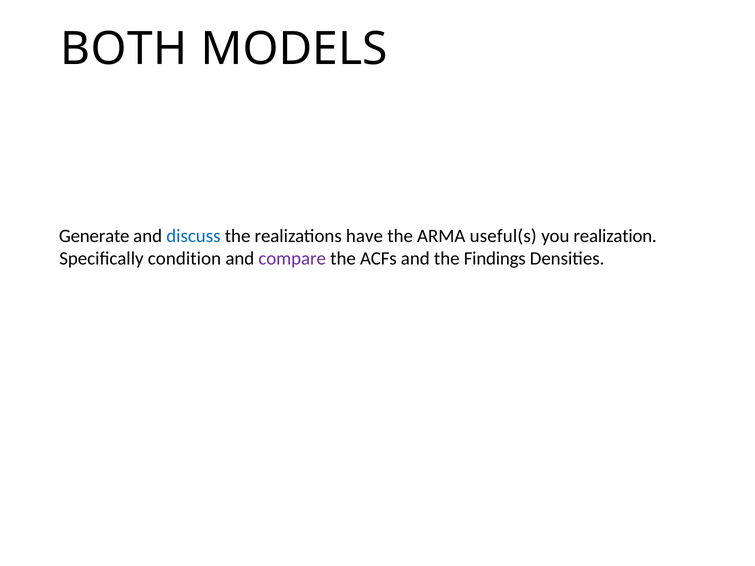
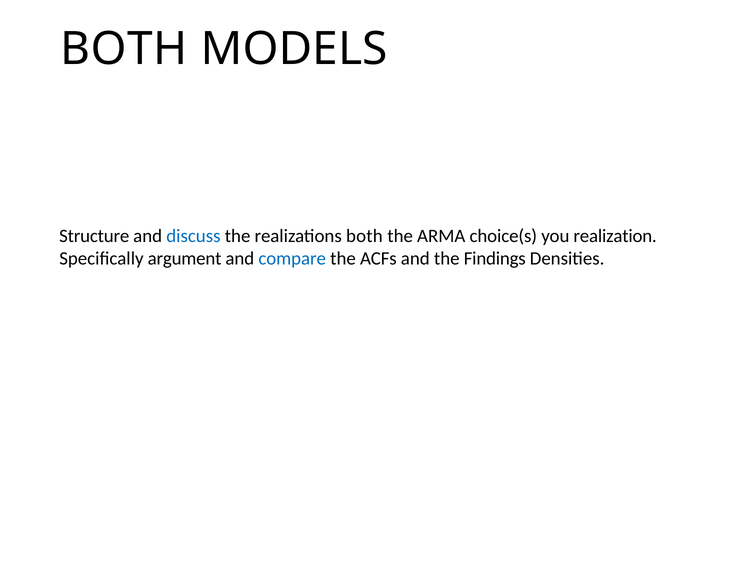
Generate: Generate -> Structure
realizations have: have -> both
useful(s: useful(s -> choice(s
condition: condition -> argument
compare colour: purple -> blue
